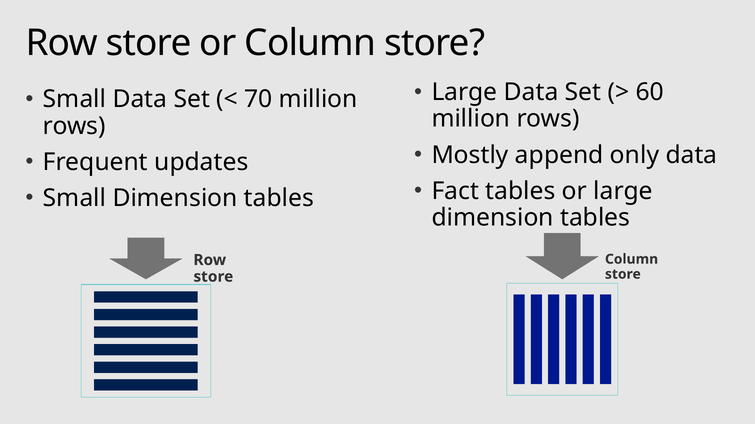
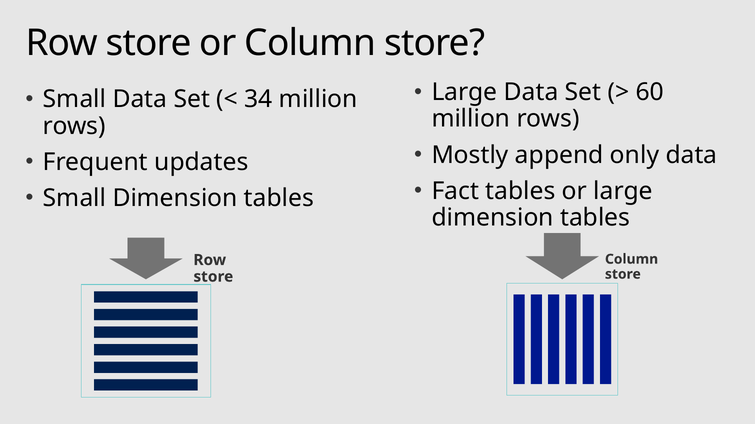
70: 70 -> 34
